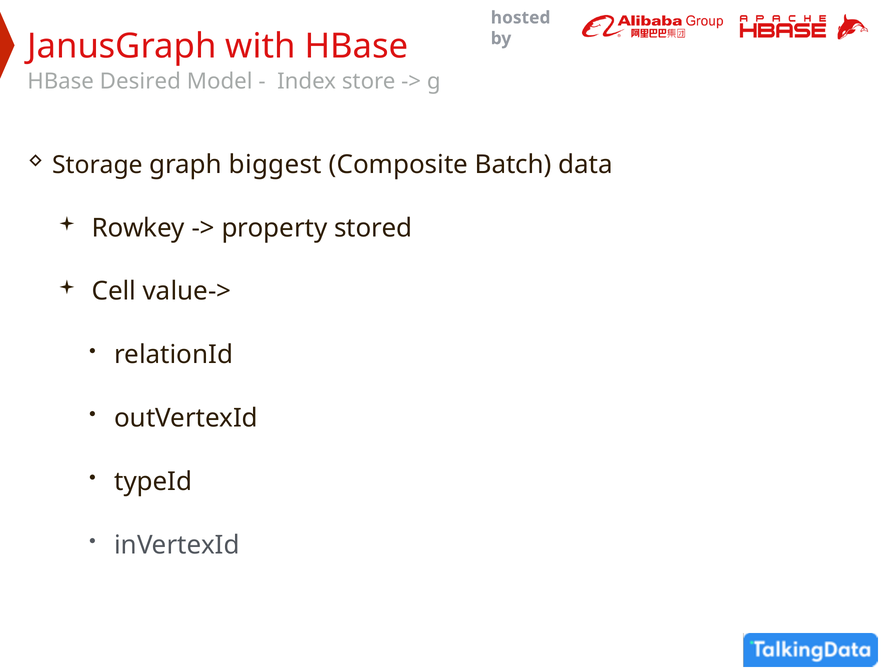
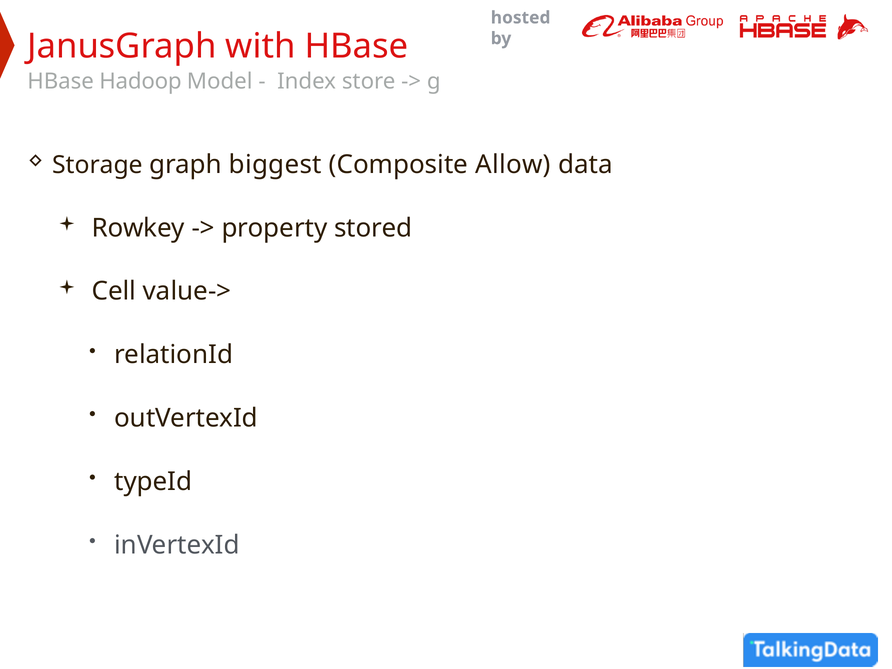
Desired: Desired -> Hadoop
Batch: Batch -> Allow
